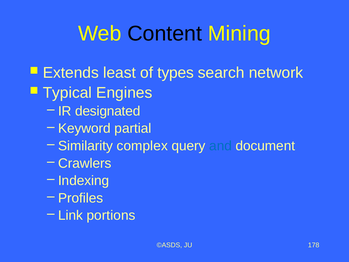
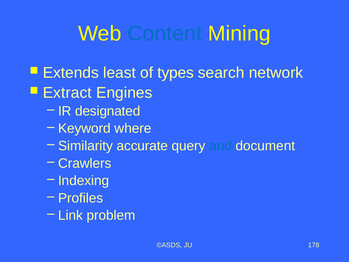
Content colour: black -> blue
Typical: Typical -> Extract
partial: partial -> where
complex: complex -> accurate
portions: portions -> problem
